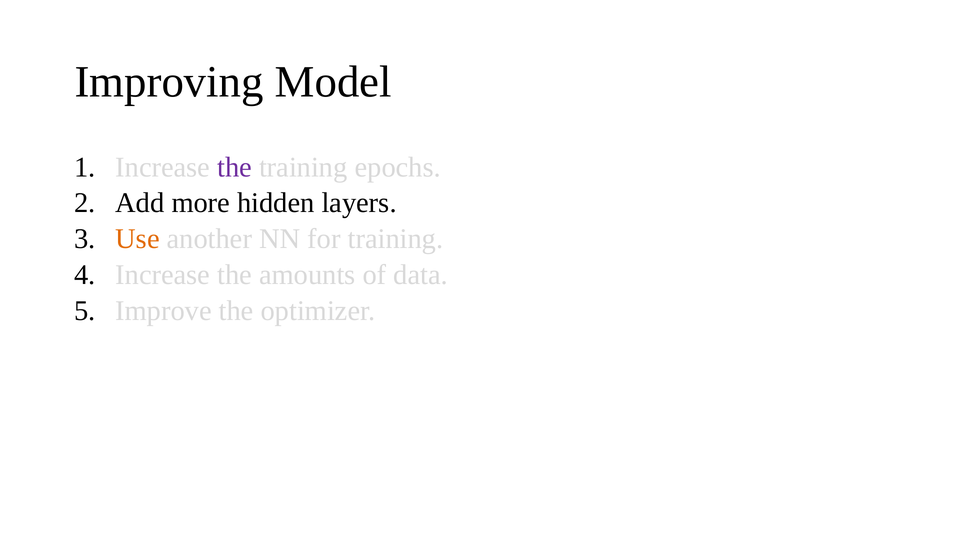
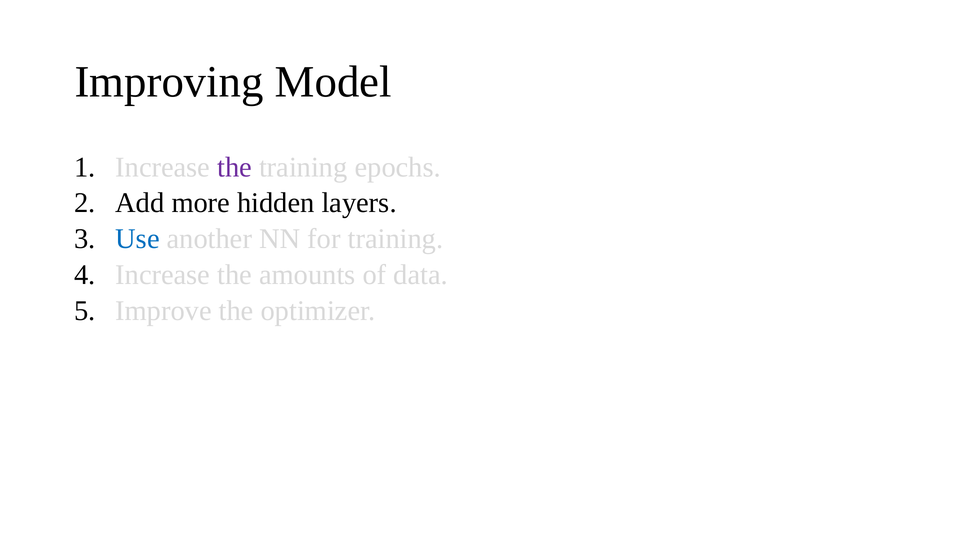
Use colour: orange -> blue
